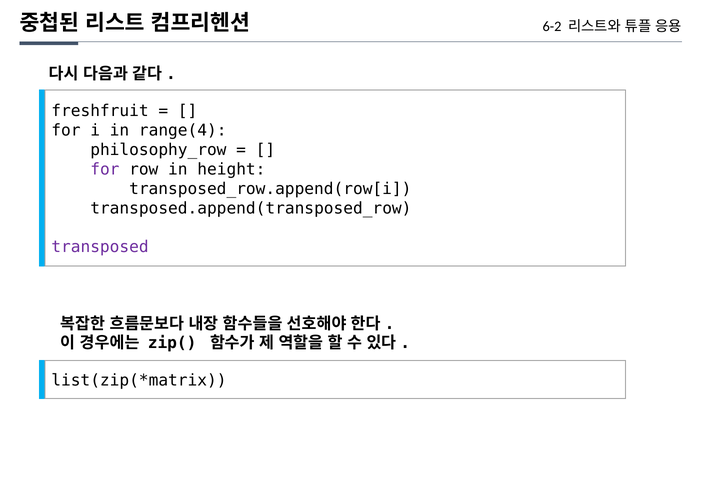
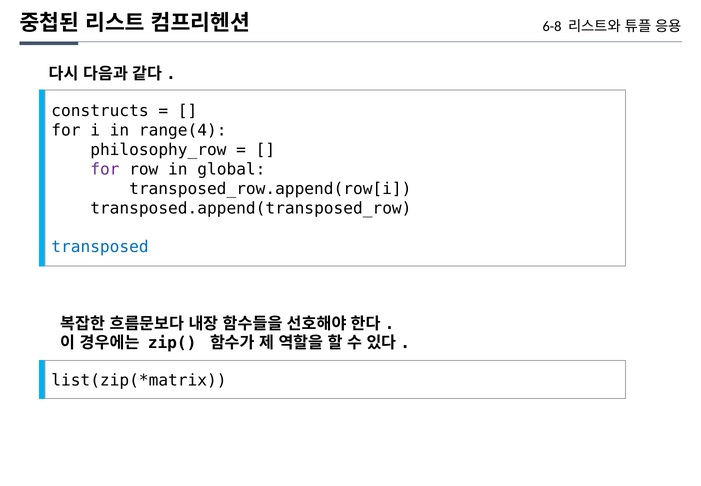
6-2: 6-2 -> 6-8
freshfruit: freshfruit -> constructs
height: height -> global
transposed colour: purple -> blue
